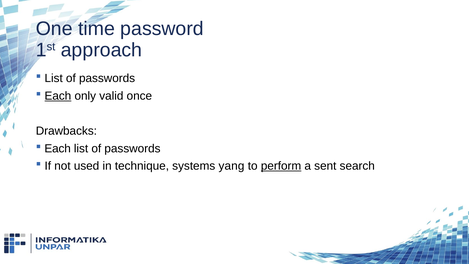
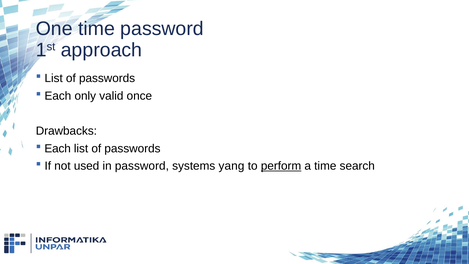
Each at (58, 96) underline: present -> none
in technique: technique -> password
a sent: sent -> time
